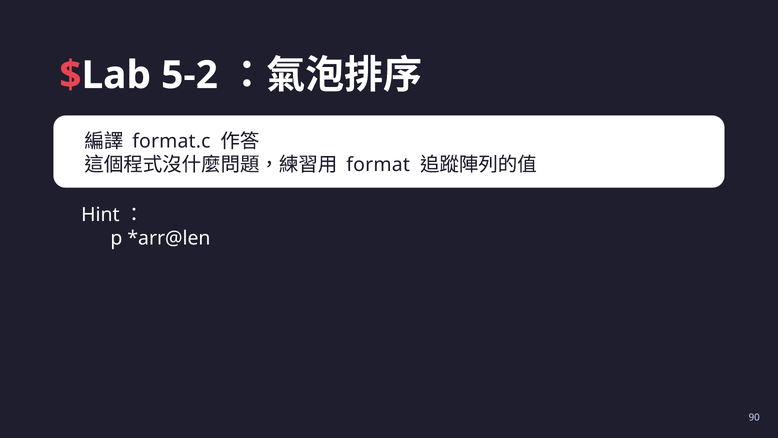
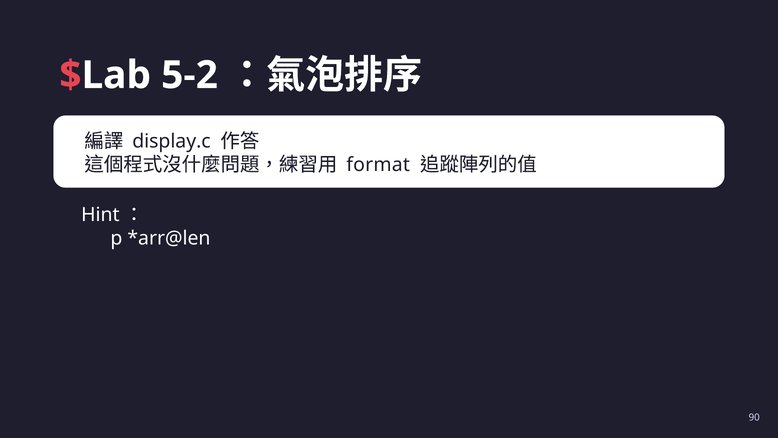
format.c: format.c -> display.c
